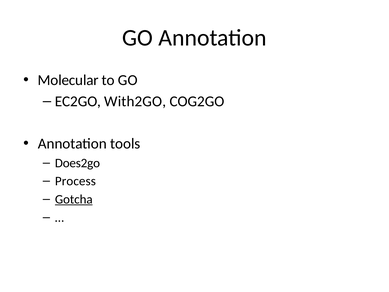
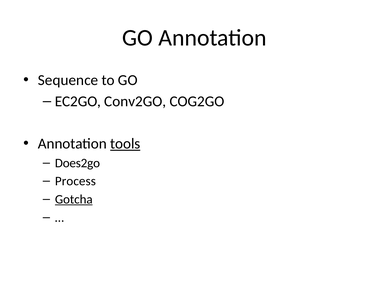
Molecular: Molecular -> Sequence
With2GO: With2GO -> Conv2GO
tools underline: none -> present
